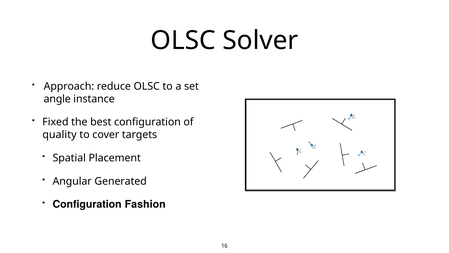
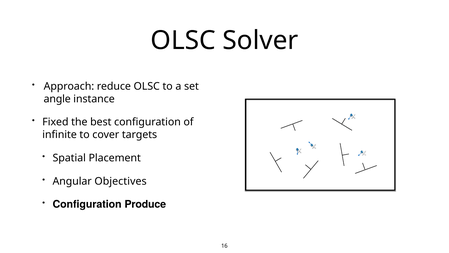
quality: quality -> infinite
Generated: Generated -> Objectives
Fashion: Fashion -> Produce
